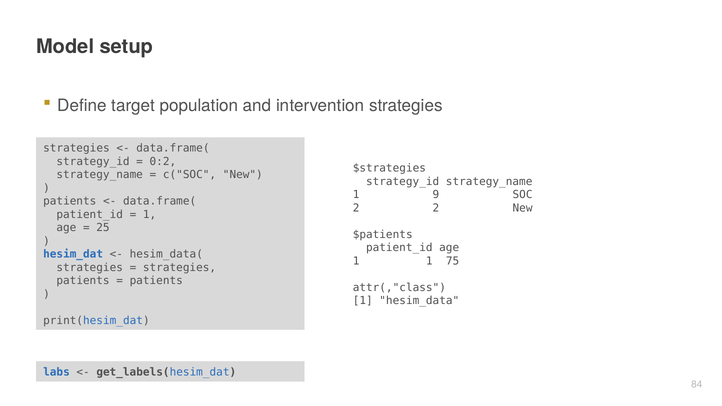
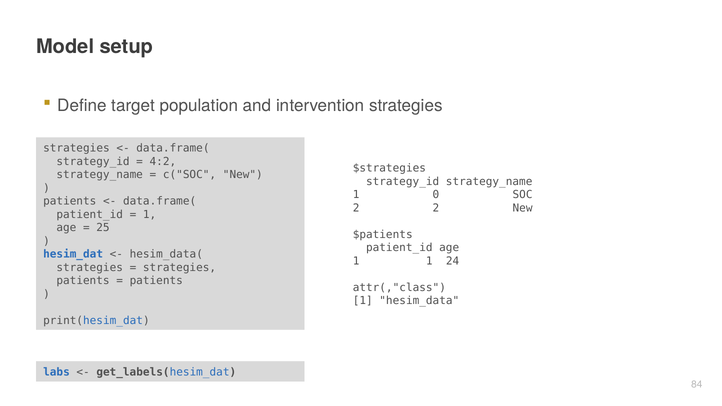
0:2: 0:2 -> 4:2
9: 9 -> 0
75: 75 -> 24
